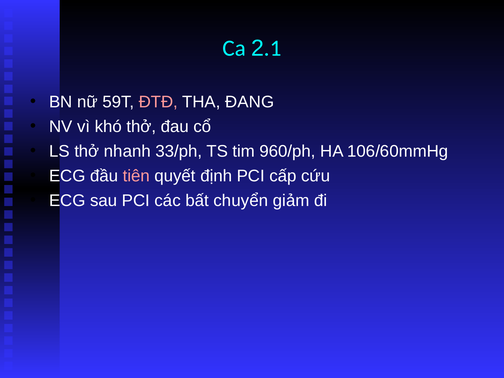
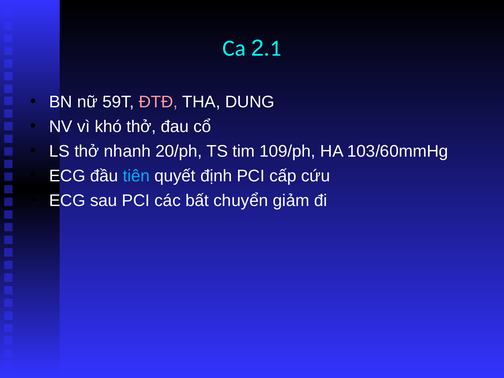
ĐANG: ĐANG -> DUNG
33/ph: 33/ph -> 20/ph
960/ph: 960/ph -> 109/ph
106/60mmHg: 106/60mmHg -> 103/60mmHg
tiên colour: pink -> light blue
